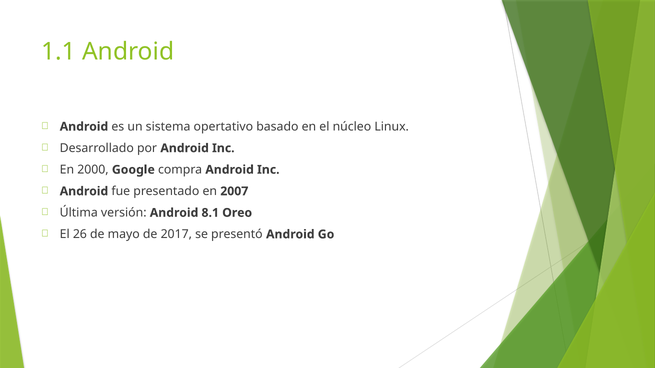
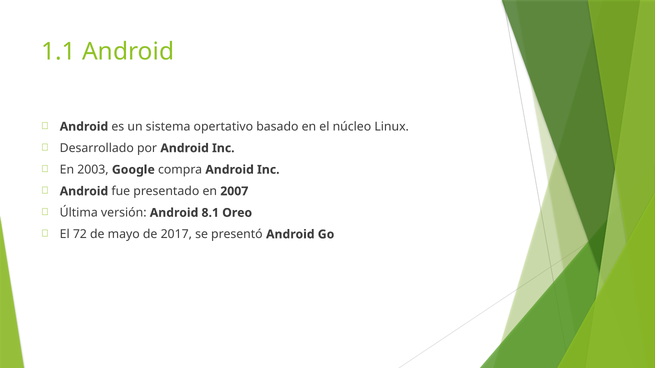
2000: 2000 -> 2003
26: 26 -> 72
